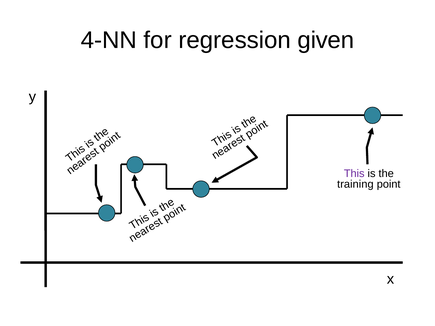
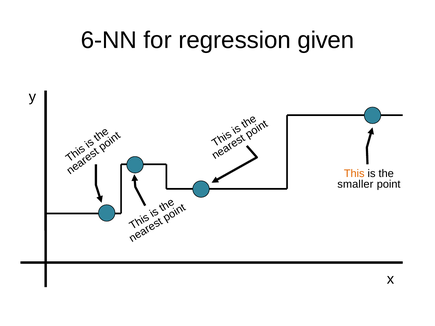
4-NN: 4-NN -> 6-NN
This colour: purple -> orange
training: training -> smaller
